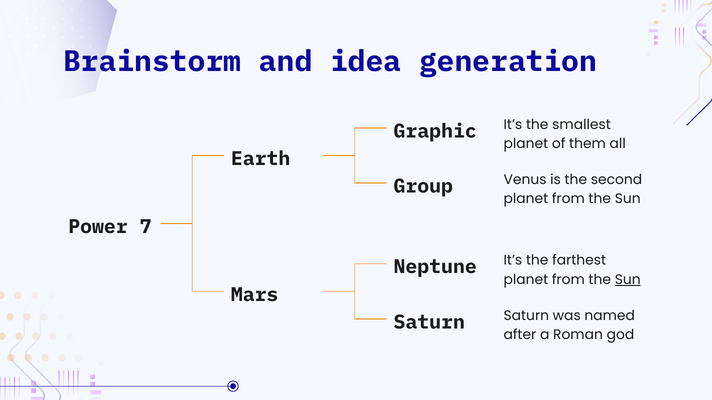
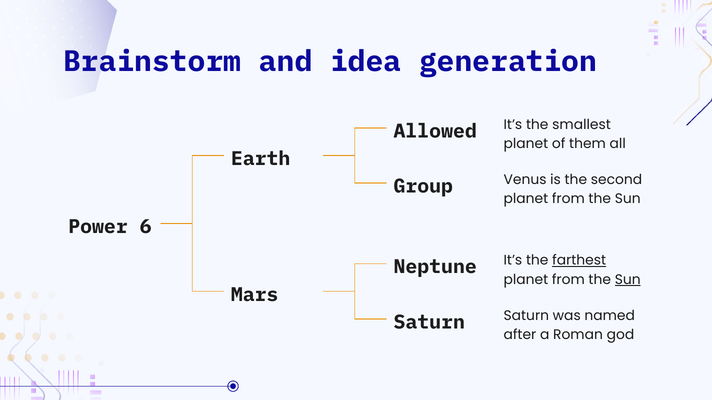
Graphic: Graphic -> Allowed
7: 7 -> 6
farthest underline: none -> present
